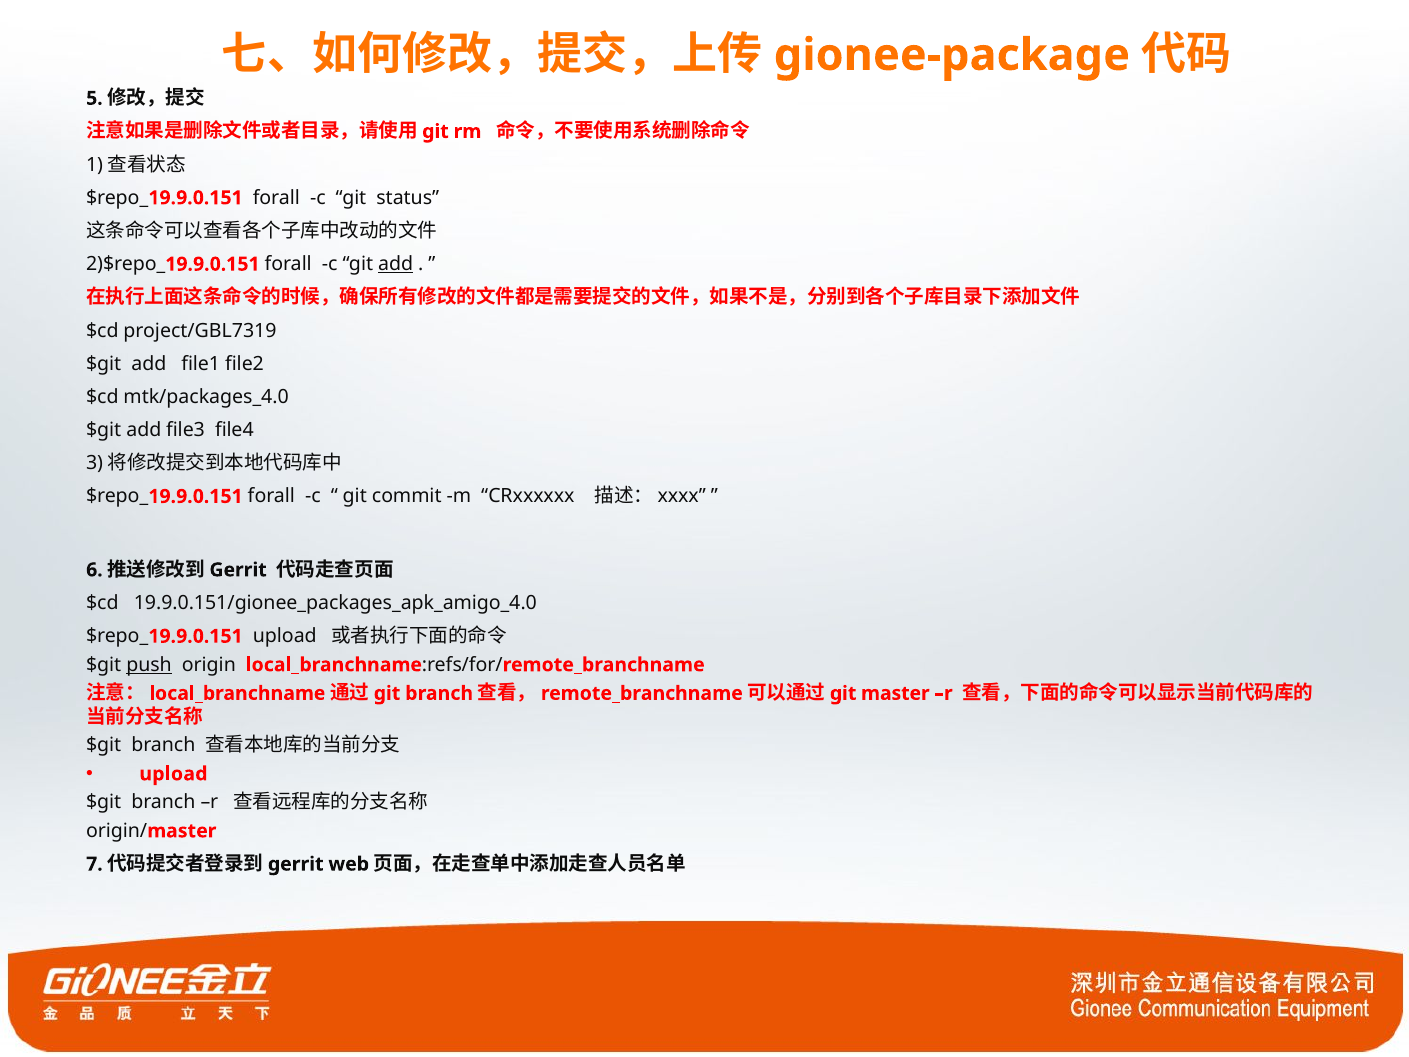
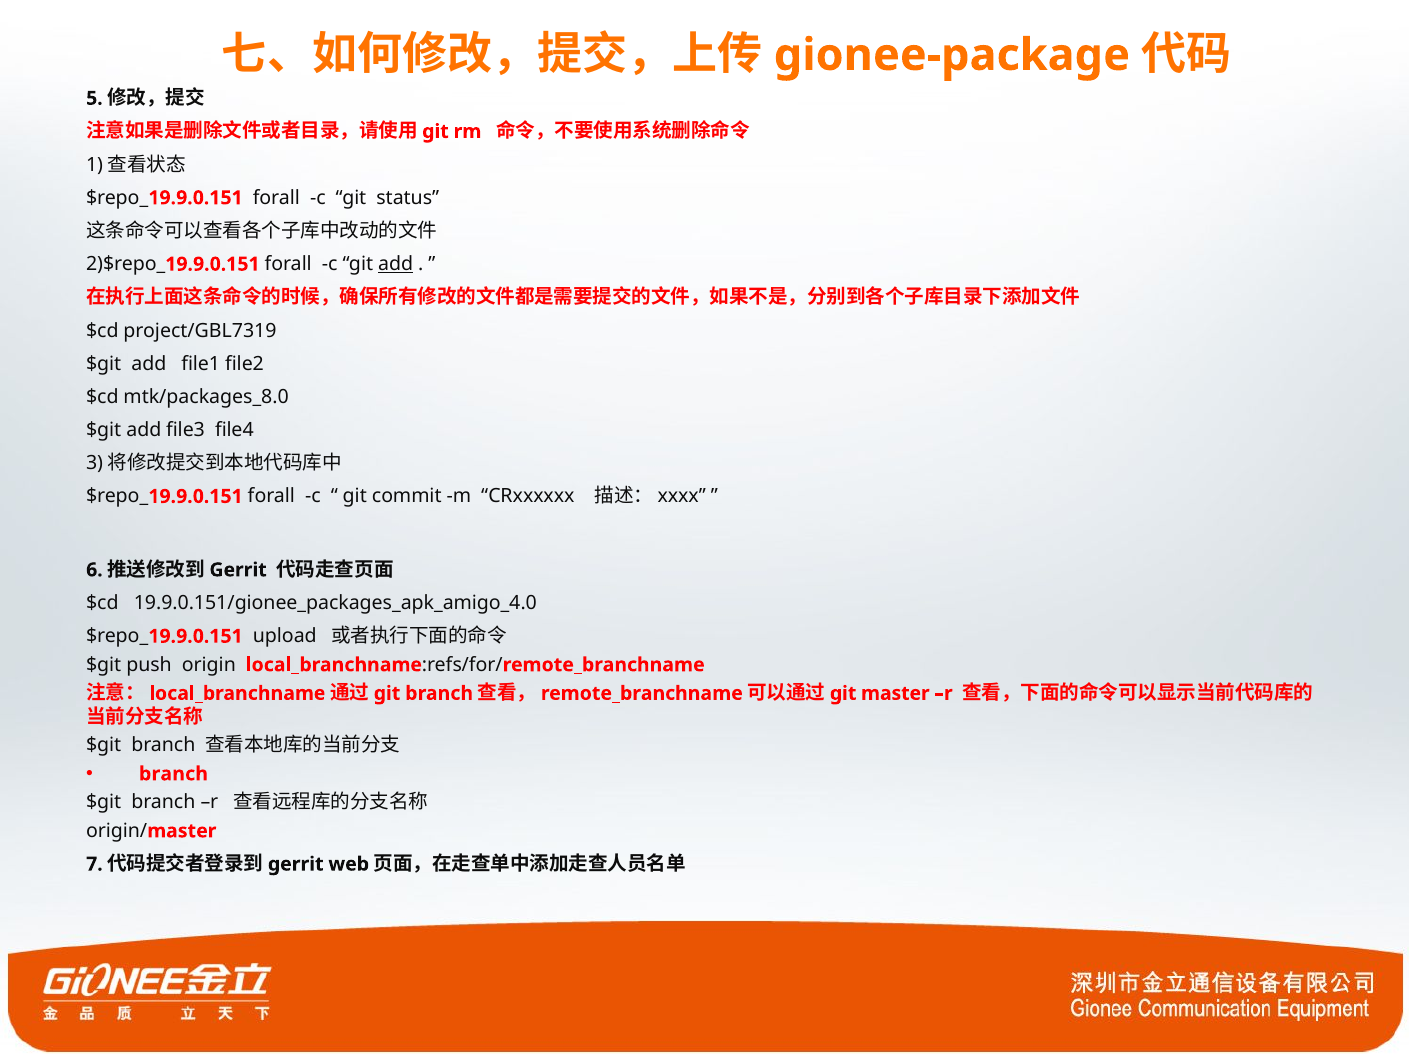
mtk/packages_4.0: mtk/packages_4.0 -> mtk/packages_8.0
push underline: present -> none
upload at (173, 774): upload -> branch
